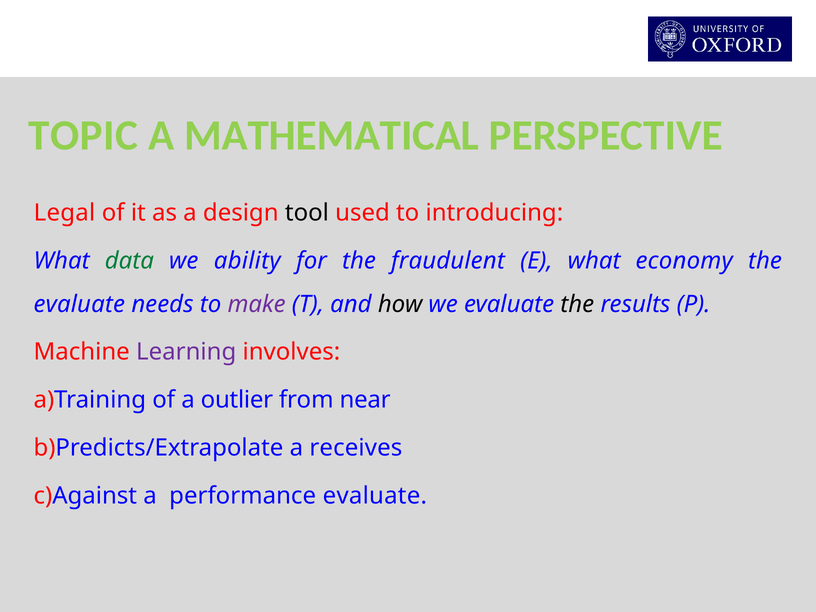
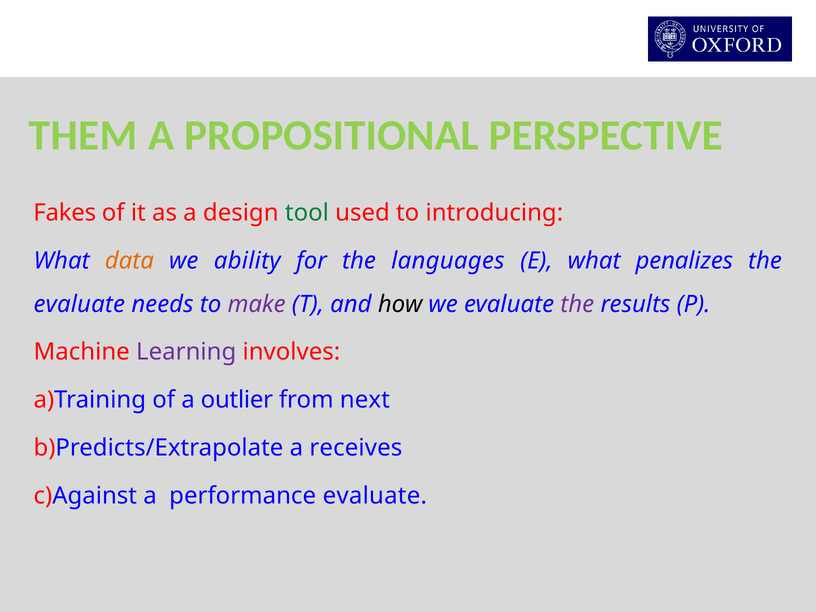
TOPIC: TOPIC -> THEM
MATHEMATICAL: MATHEMATICAL -> PROPOSITIONAL
Legal: Legal -> Fakes
tool colour: black -> green
data colour: green -> orange
fraudulent: fraudulent -> languages
economy: economy -> penalizes
the at (577, 304) colour: black -> purple
near: near -> next
